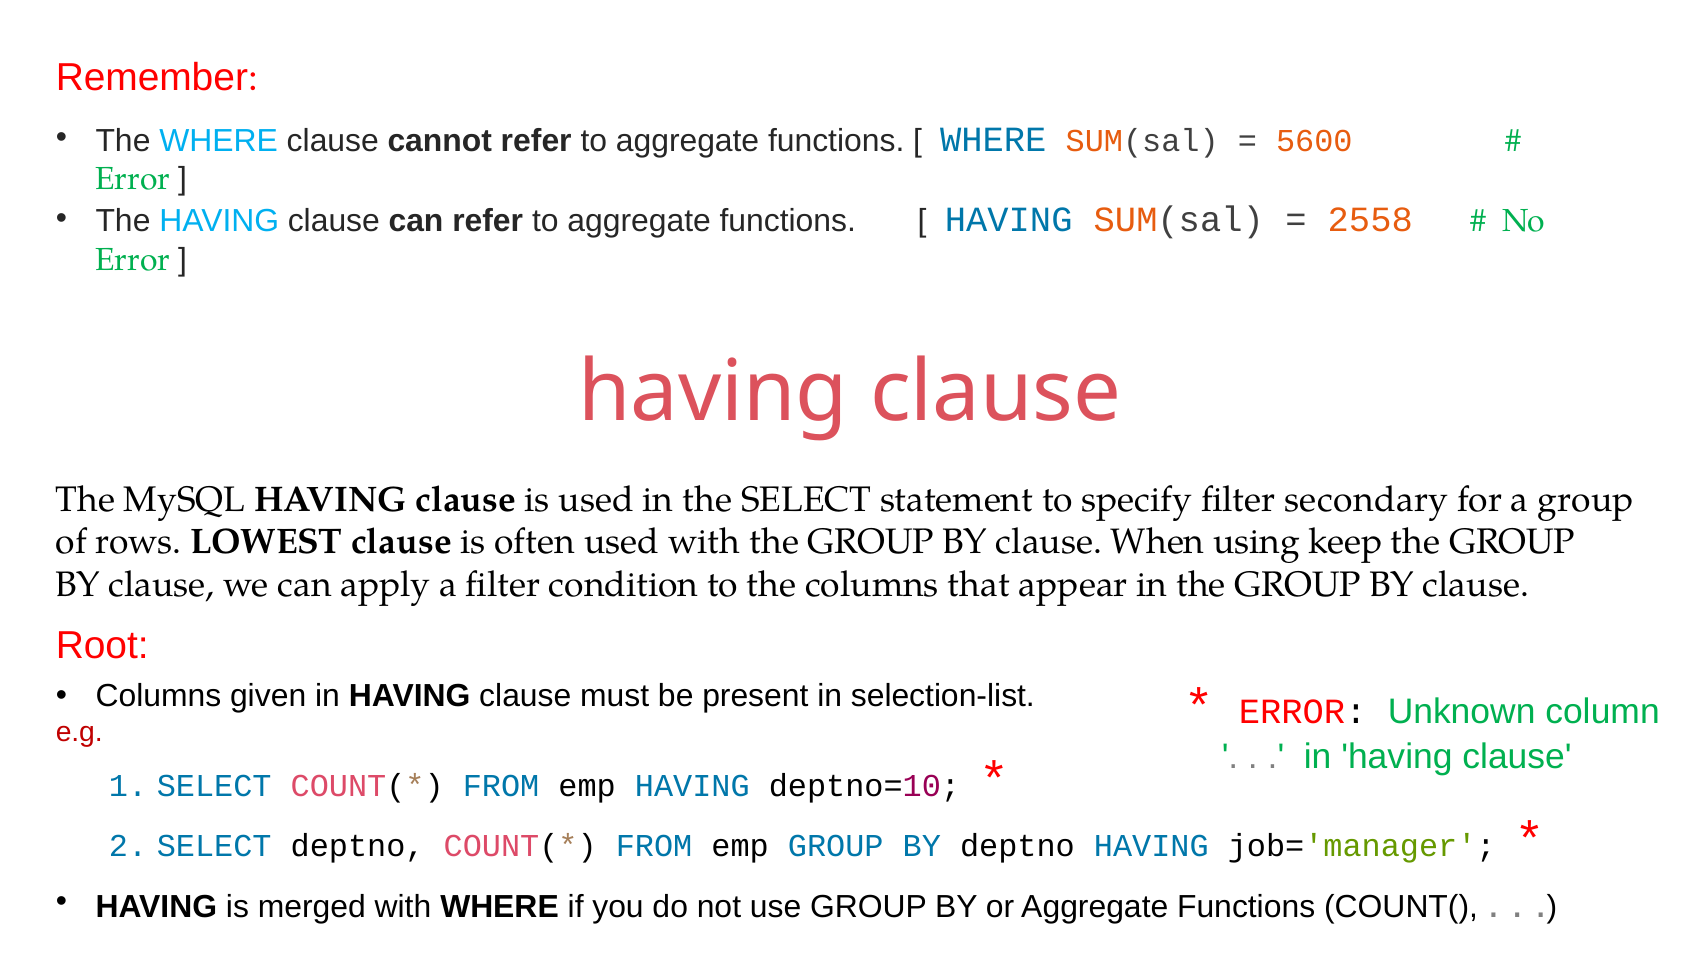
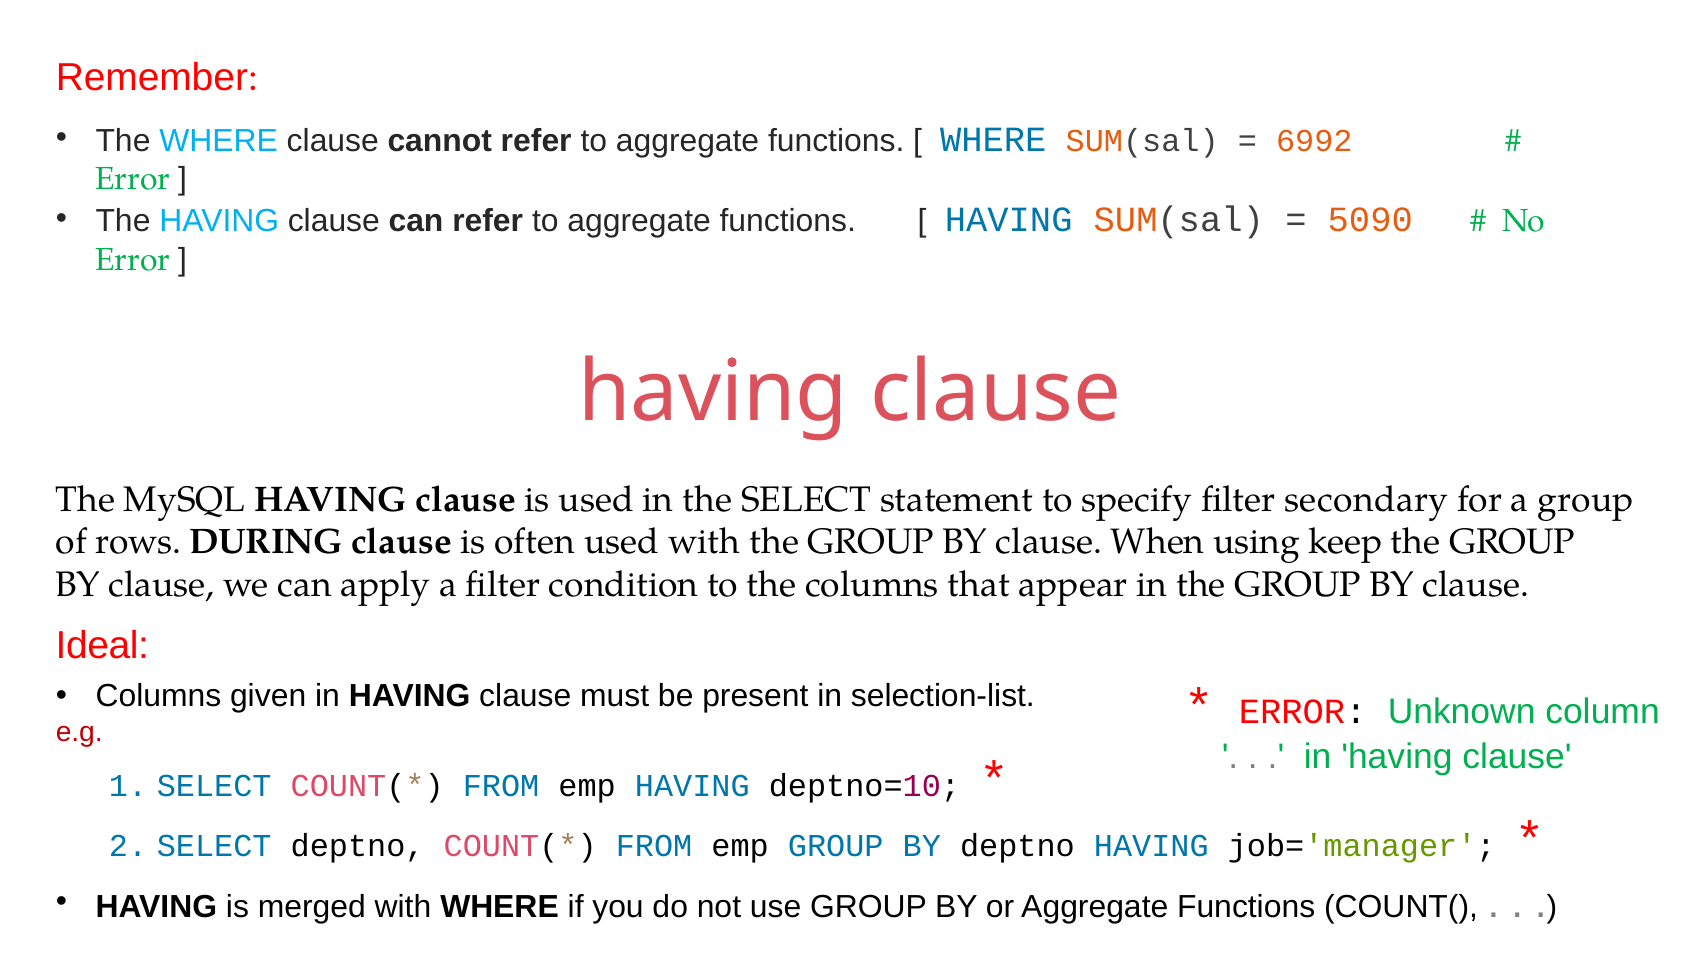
5600: 5600 -> 6992
2558: 2558 -> 5090
LOWEST: LOWEST -> DURING
Root: Root -> Ideal
